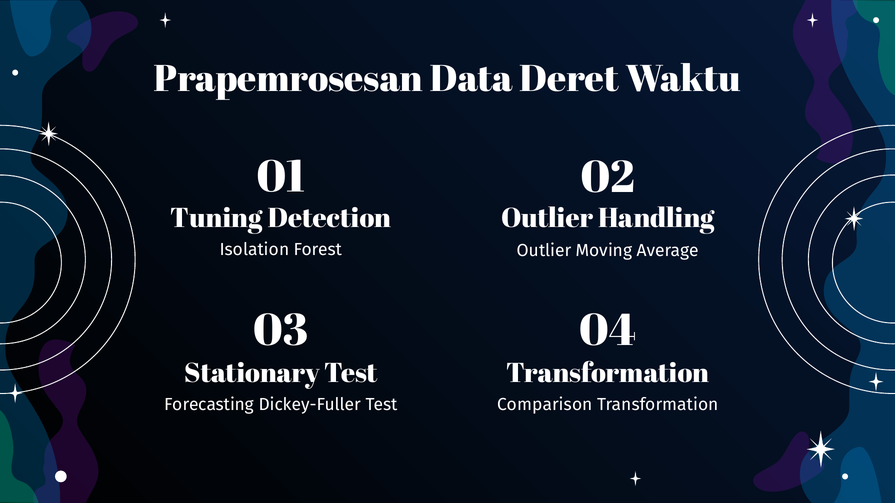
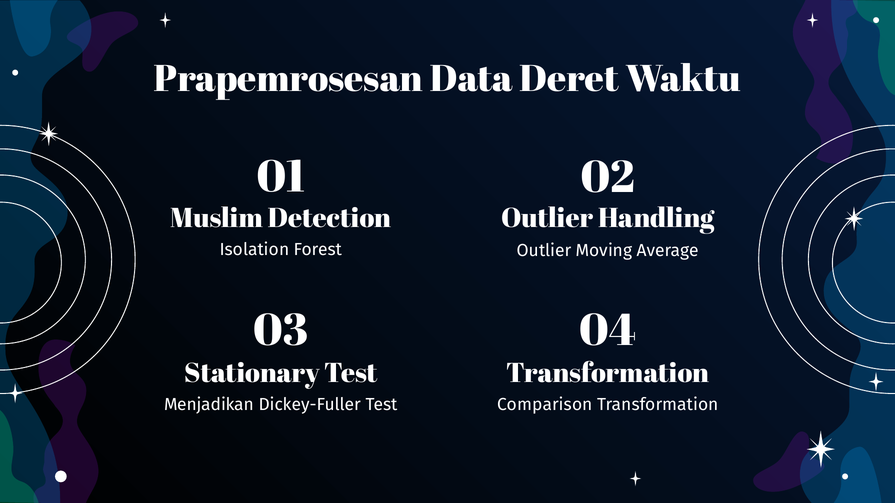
Tuning: Tuning -> Muslim
Forecasting: Forecasting -> Menjadikan
